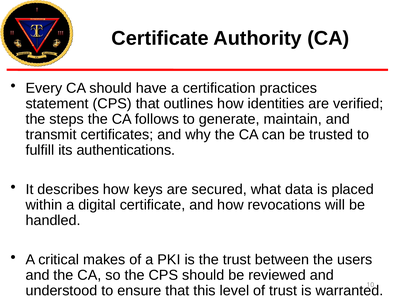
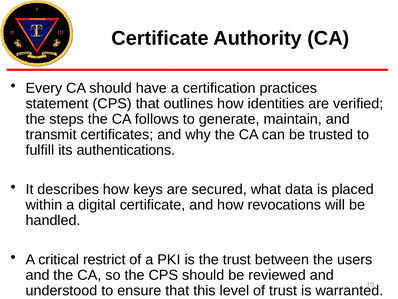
makes: makes -> restrict
